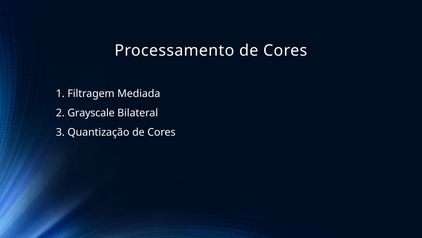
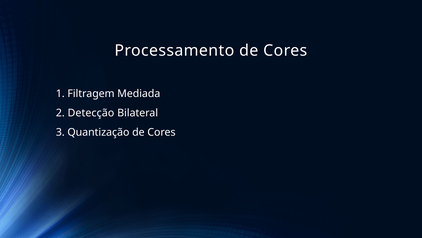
Grayscale: Grayscale -> Detecção
